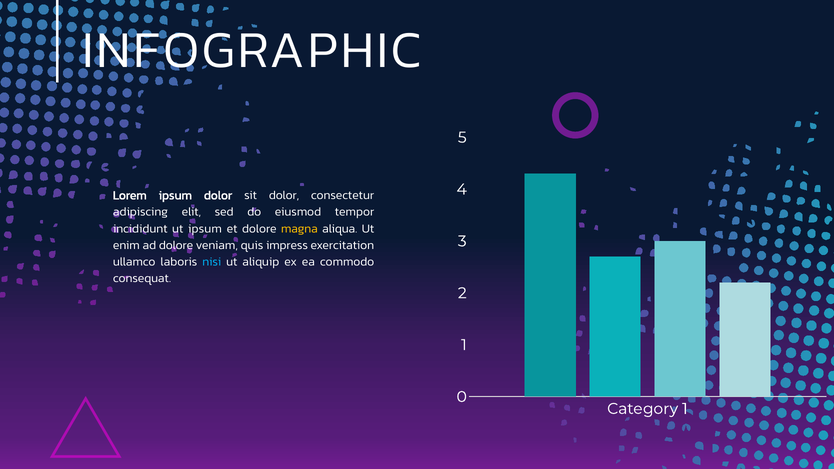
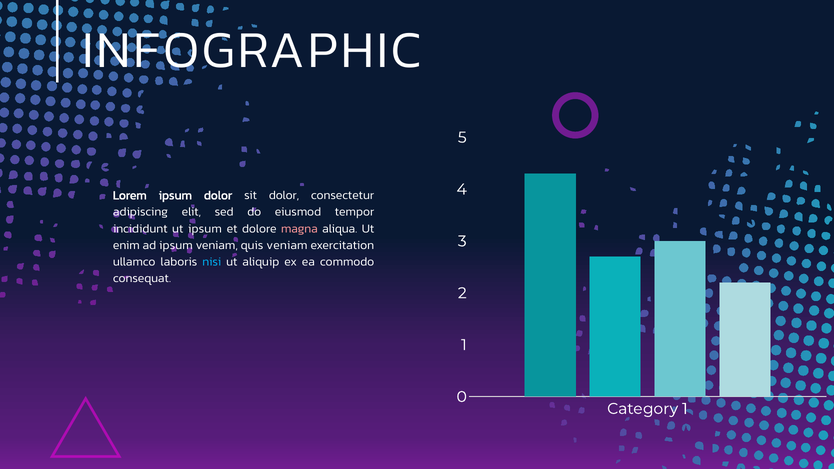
magna colour: yellow -> pink
ad dolore: dolore -> ipsum
quis impress: impress -> veniam
